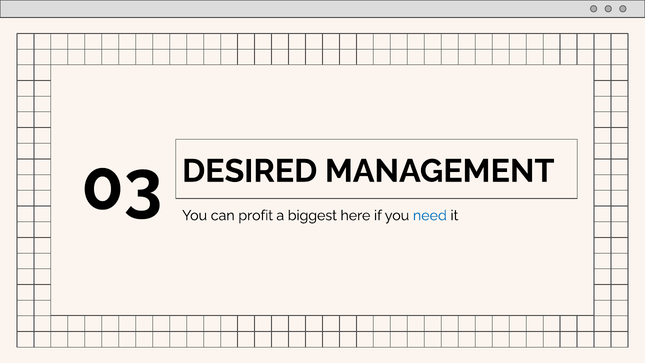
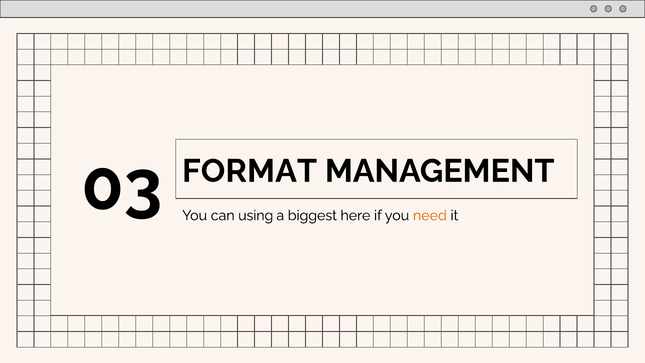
DESIRED: DESIRED -> FORMAT
profit: profit -> using
need colour: blue -> orange
